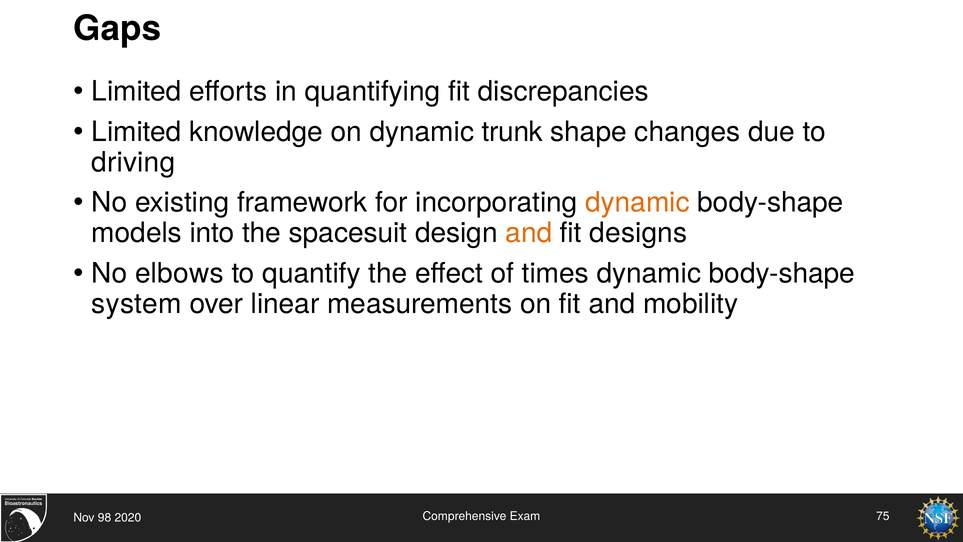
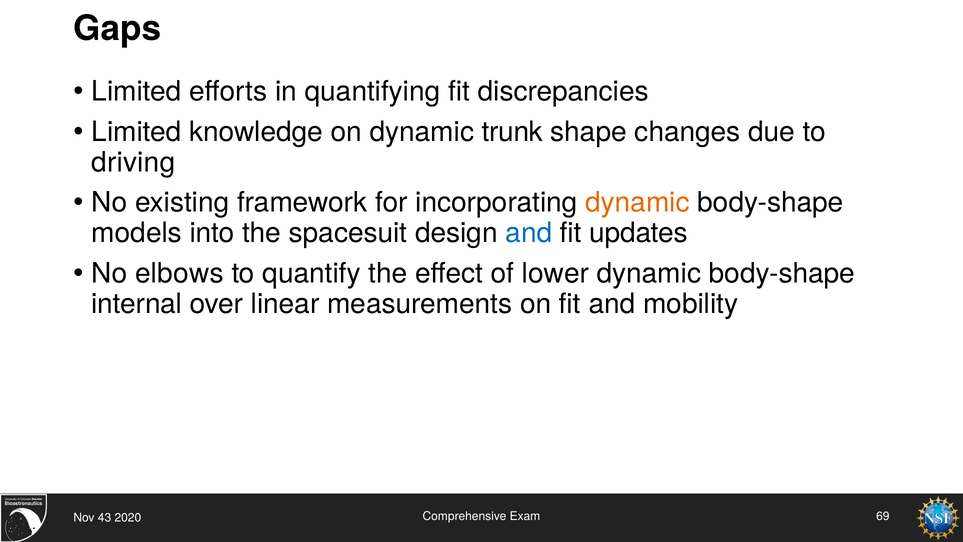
and at (529, 233) colour: orange -> blue
designs: designs -> updates
times: times -> lower
system: system -> internal
75: 75 -> 69
98: 98 -> 43
